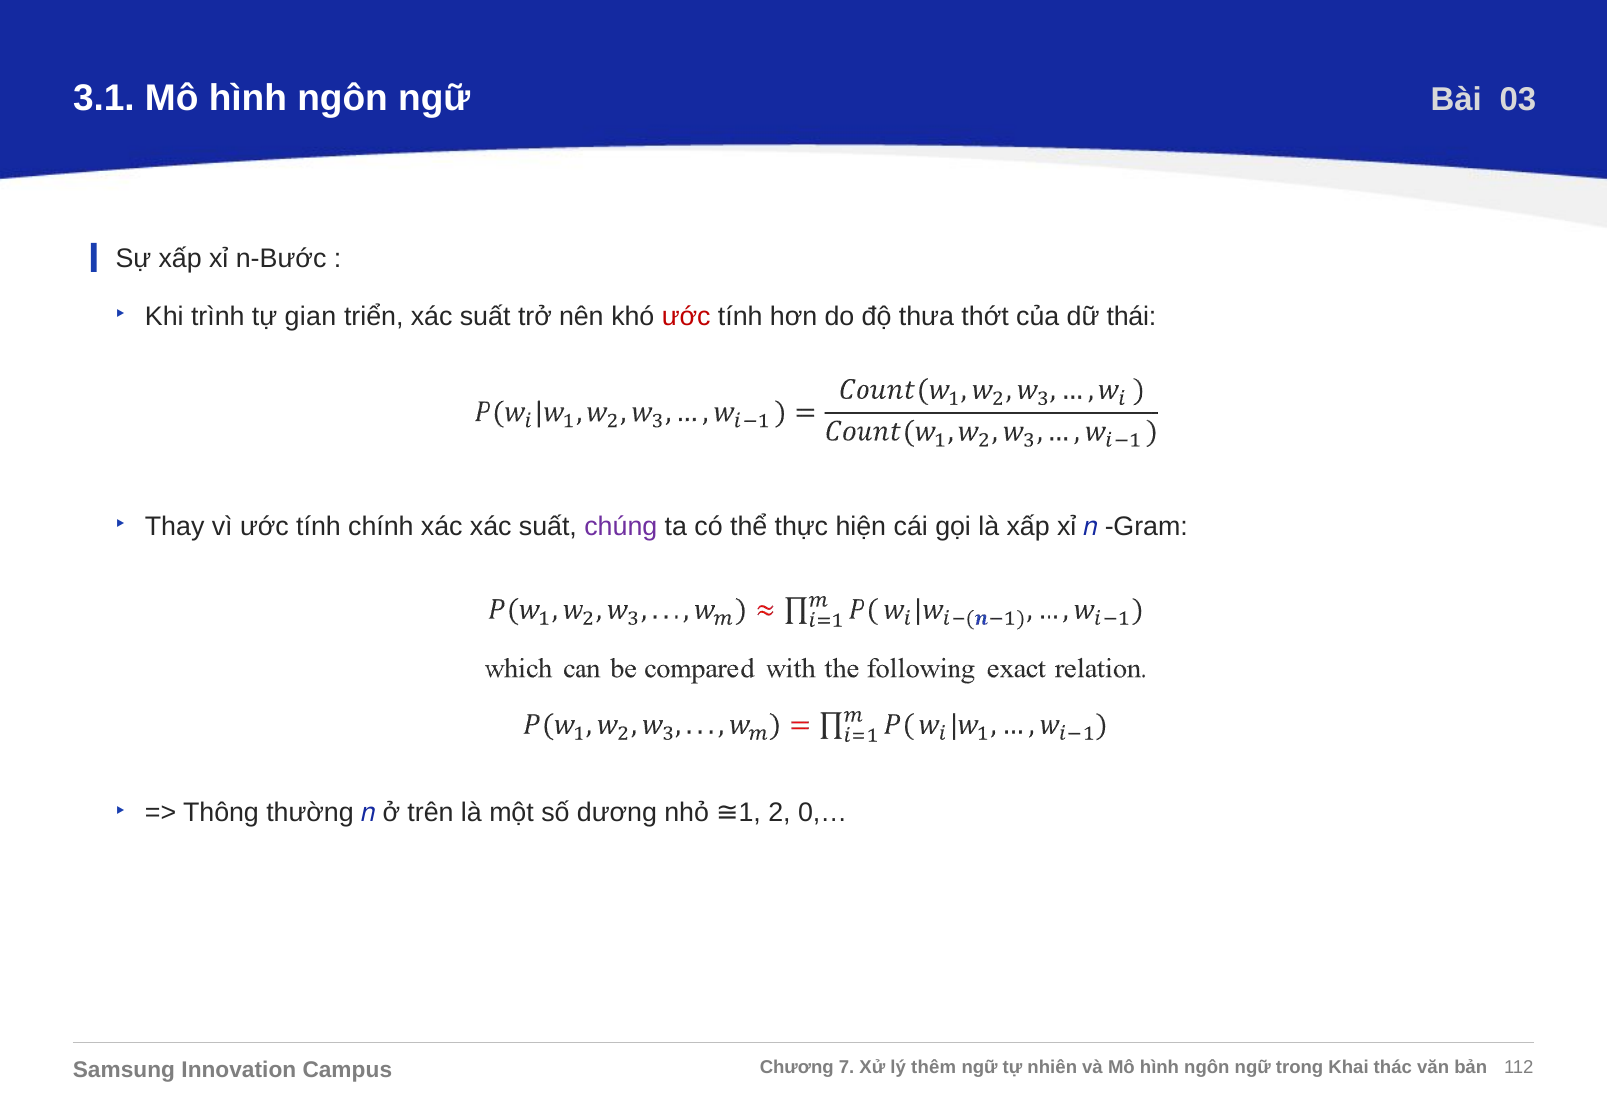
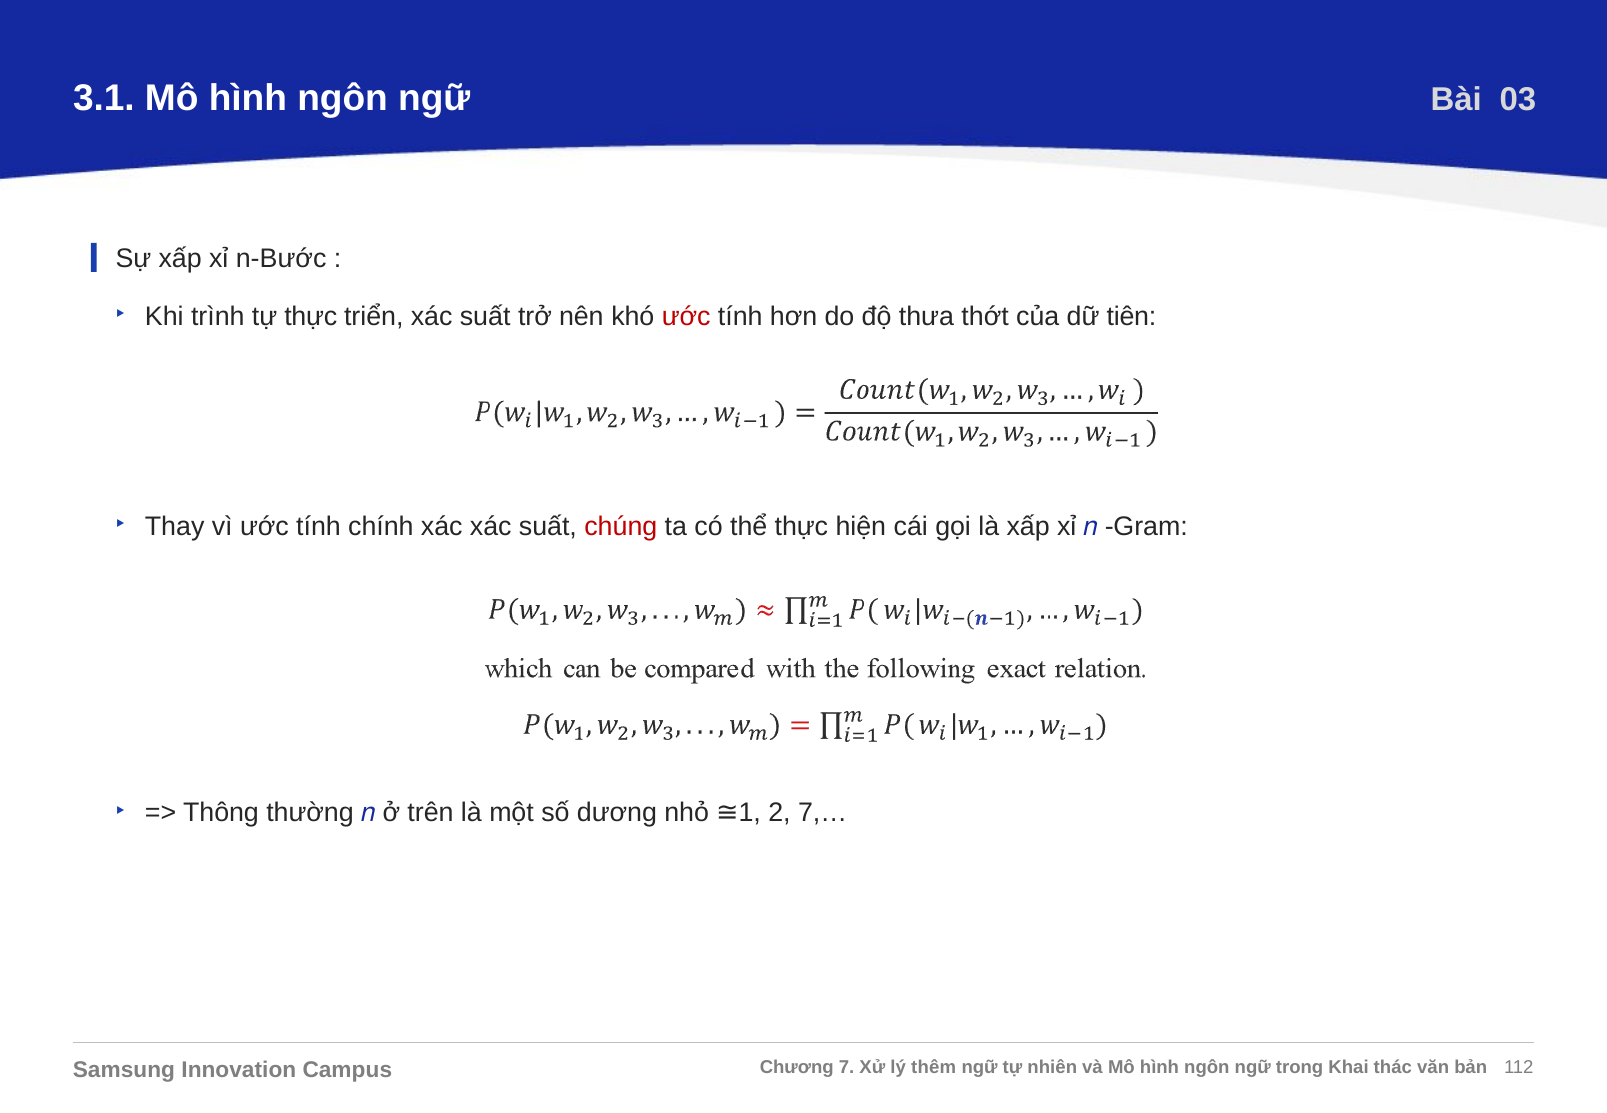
tự gian: gian -> thực
thái: thái -> tiên
chúng colour: purple -> red
0,…: 0,… -> 7,…
